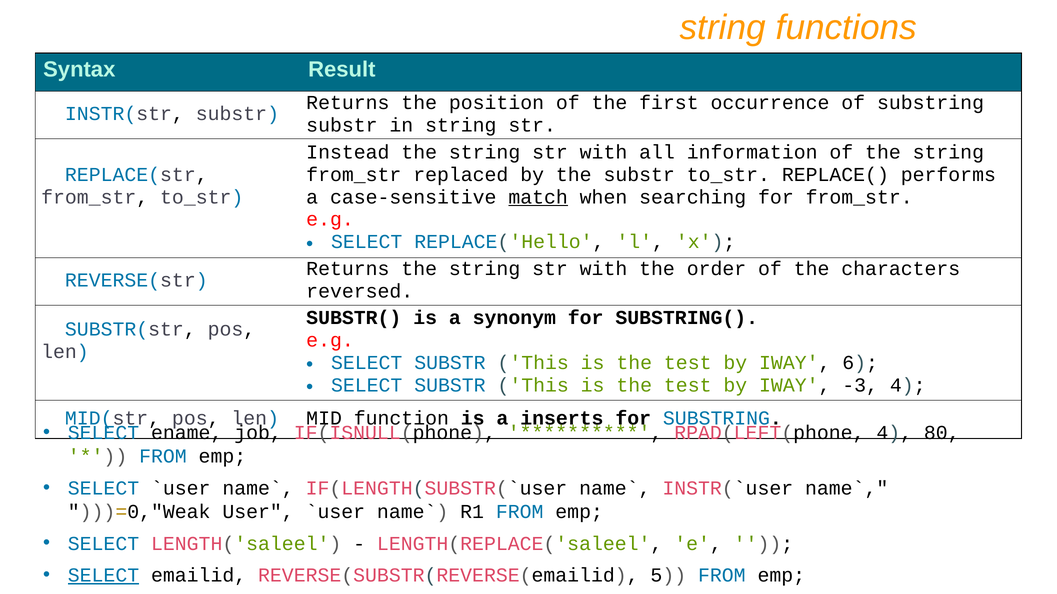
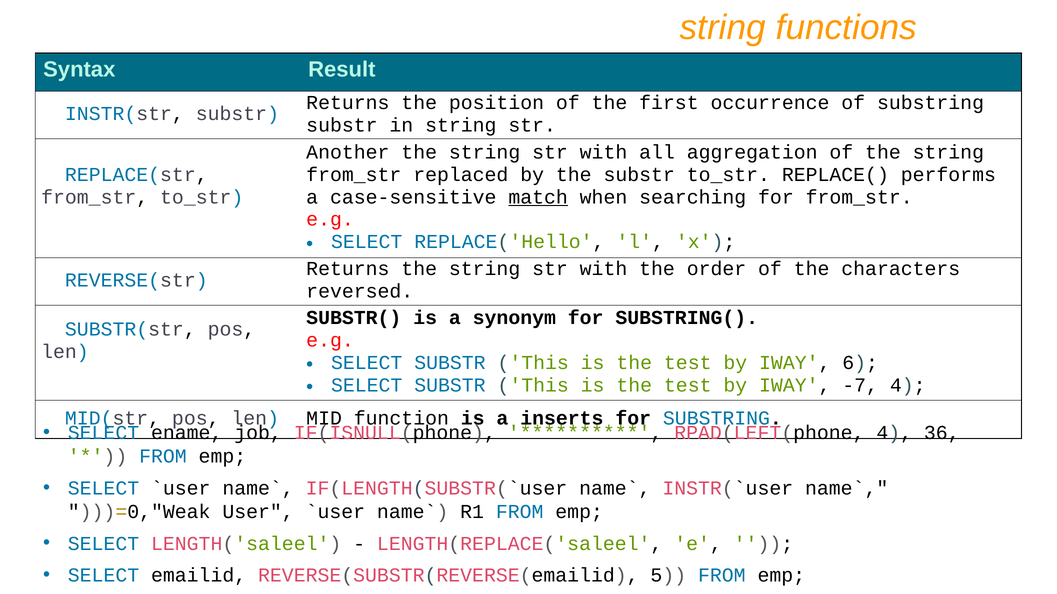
Instead: Instead -> Another
information: information -> aggregation
-3: -3 -> -7
80: 80 -> 36
SELECT at (103, 576) underline: present -> none
